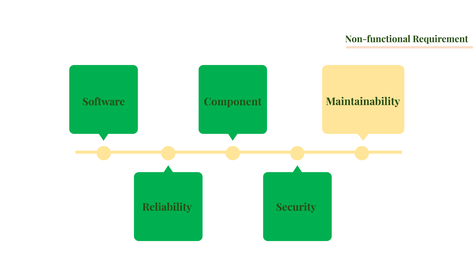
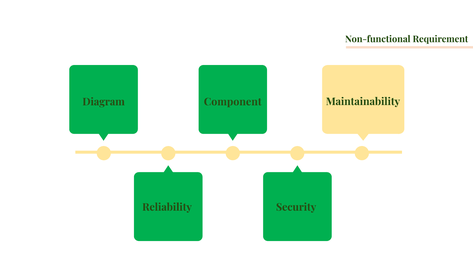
Software: Software -> Diagram
